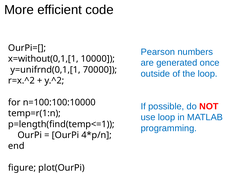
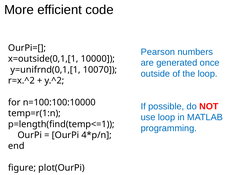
x=without(0,1,[1: x=without(0,1,[1 -> x=outside(0,1,[1
70000: 70000 -> 10070
